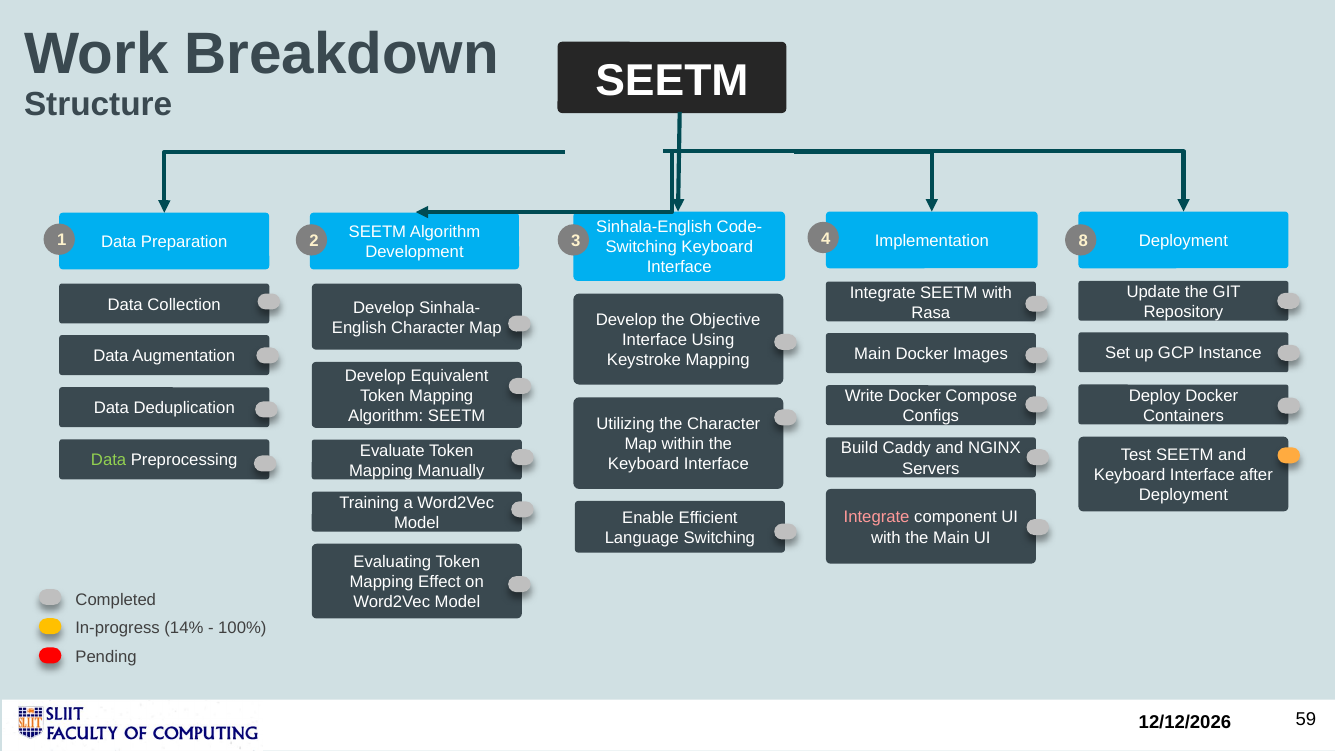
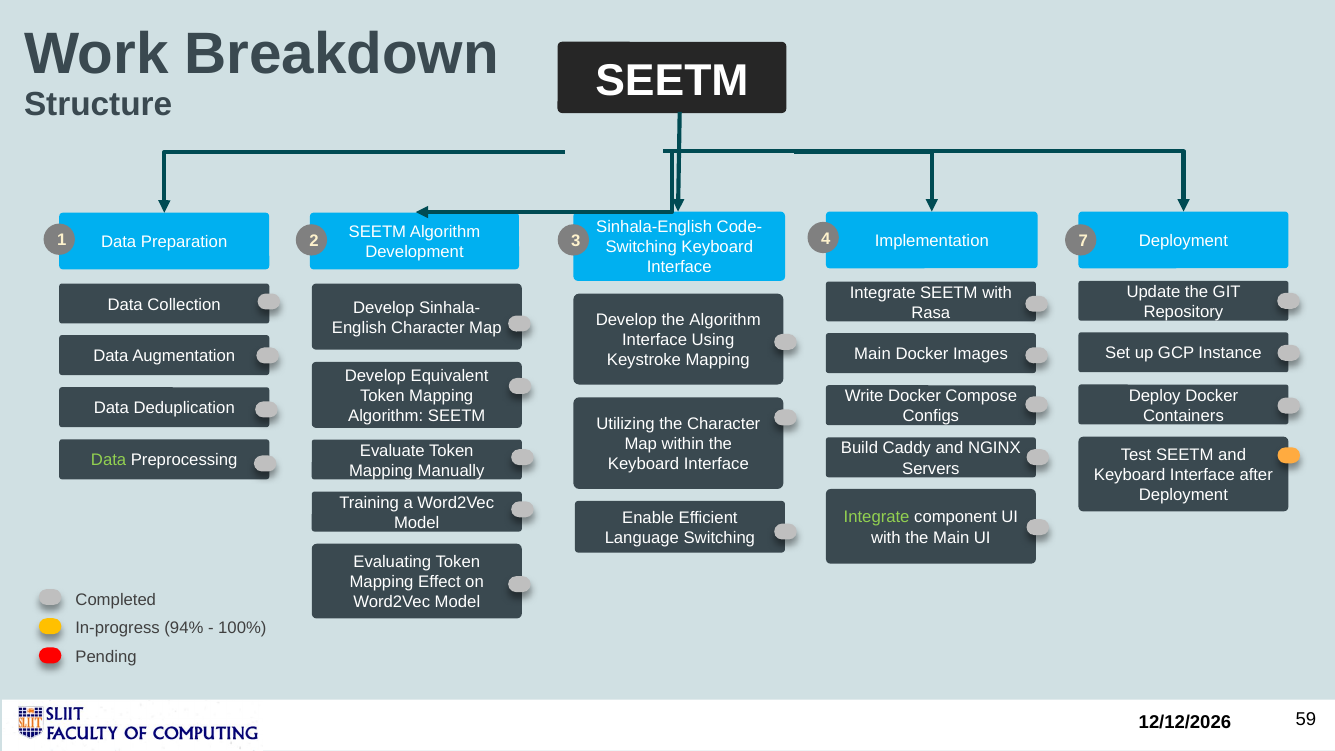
8: 8 -> 7
the Objective: Objective -> Algorithm
Integrate at (877, 517) colour: pink -> light green
14%: 14% -> 94%
